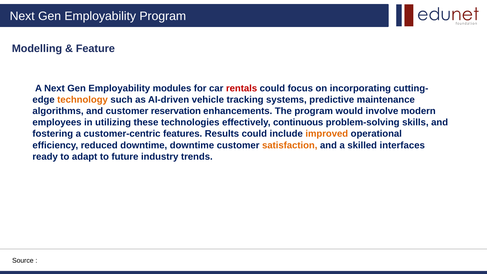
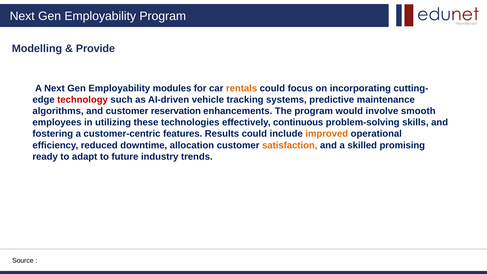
Feature: Feature -> Provide
rentals colour: red -> orange
technology colour: orange -> red
modern: modern -> smooth
downtime downtime: downtime -> allocation
interfaces: interfaces -> promising
